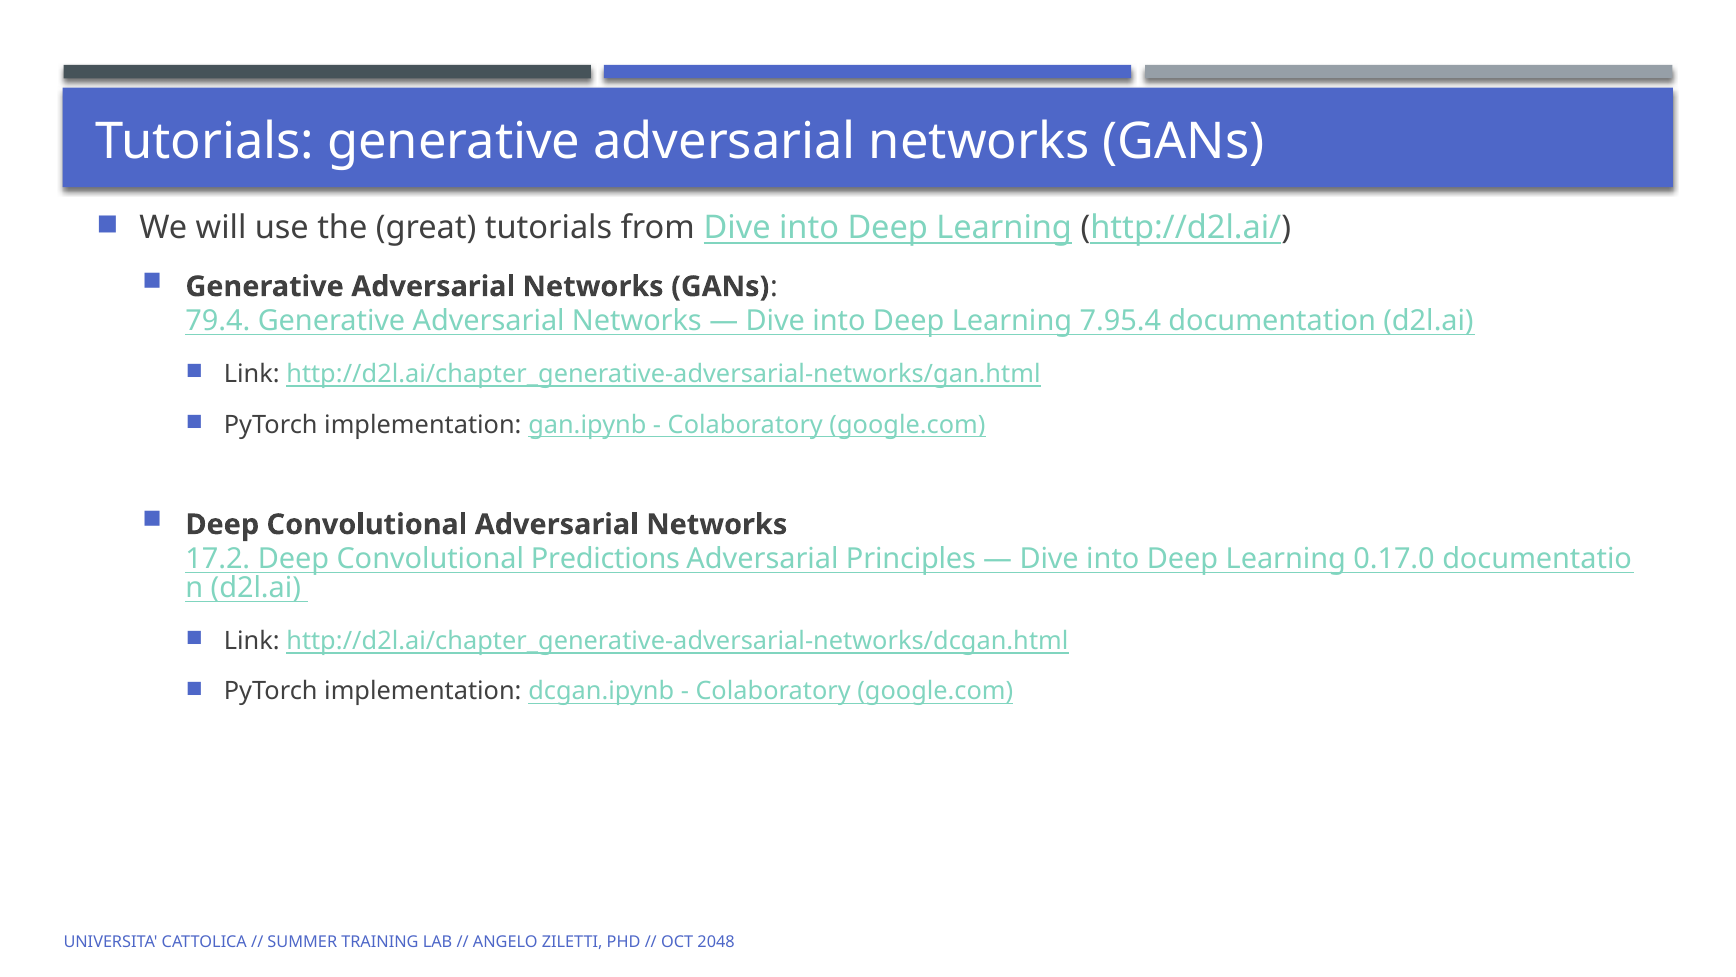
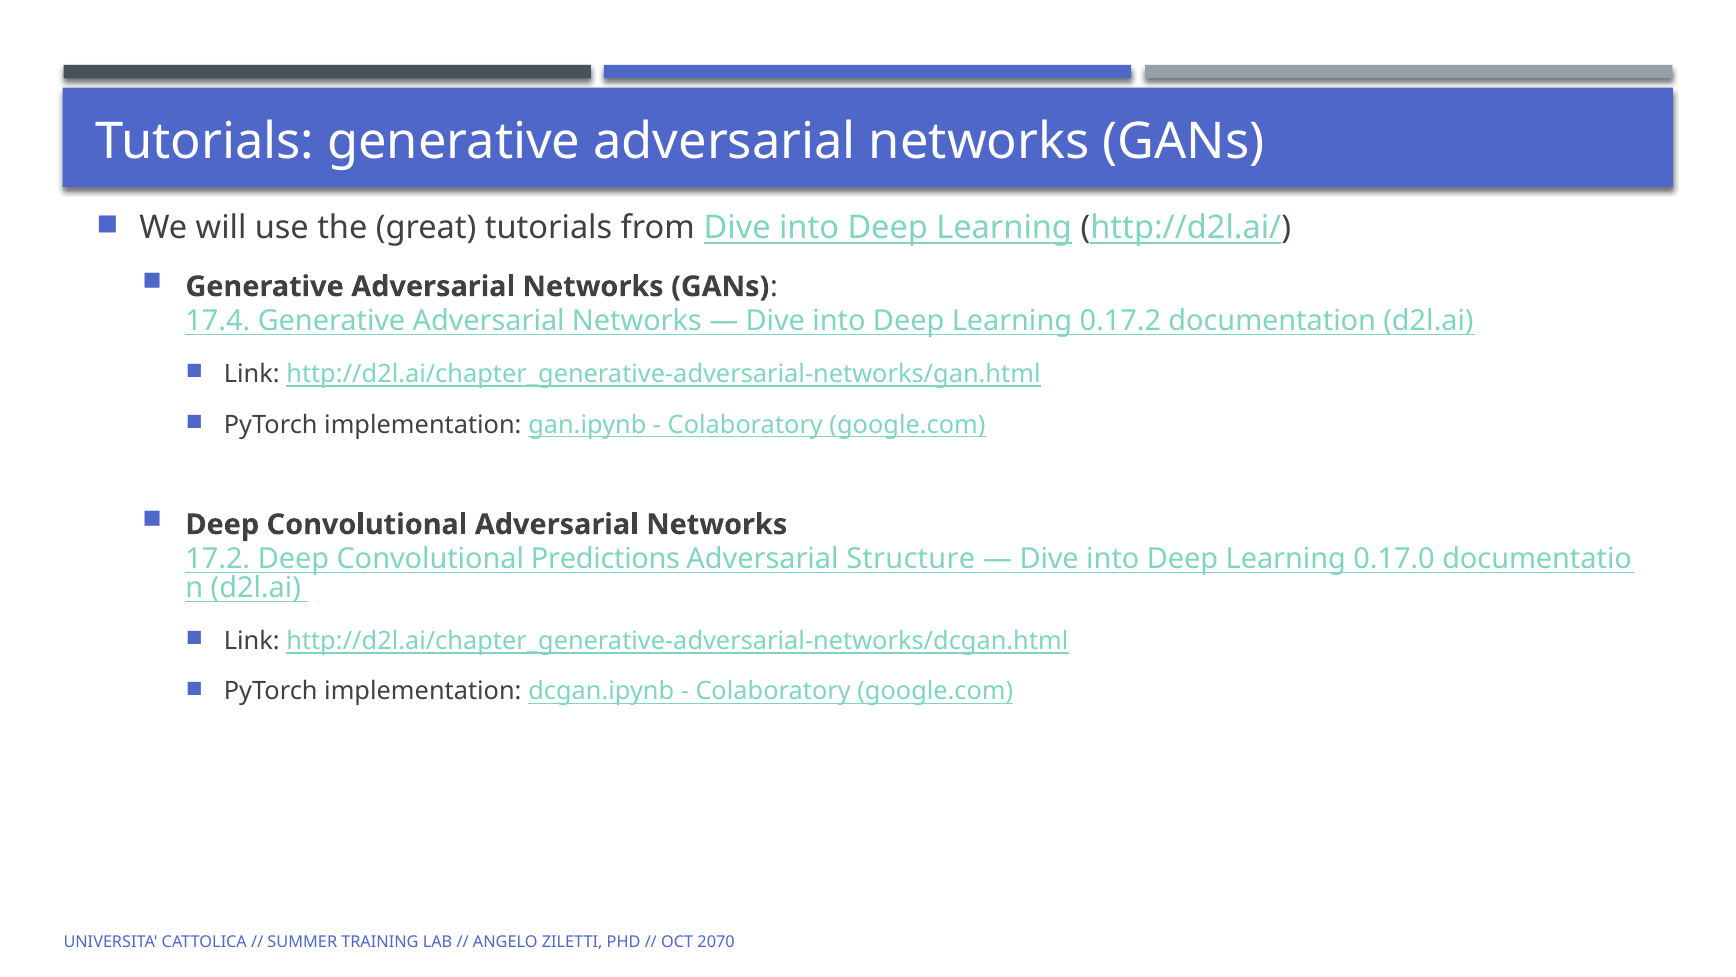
79.4: 79.4 -> 17.4
7.95.4: 7.95.4 -> 0.17.2
Principles: Principles -> Structure
2048: 2048 -> 2070
